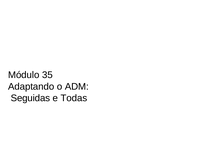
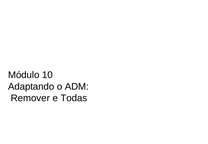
35: 35 -> 10
Seguidas: Seguidas -> Remover
